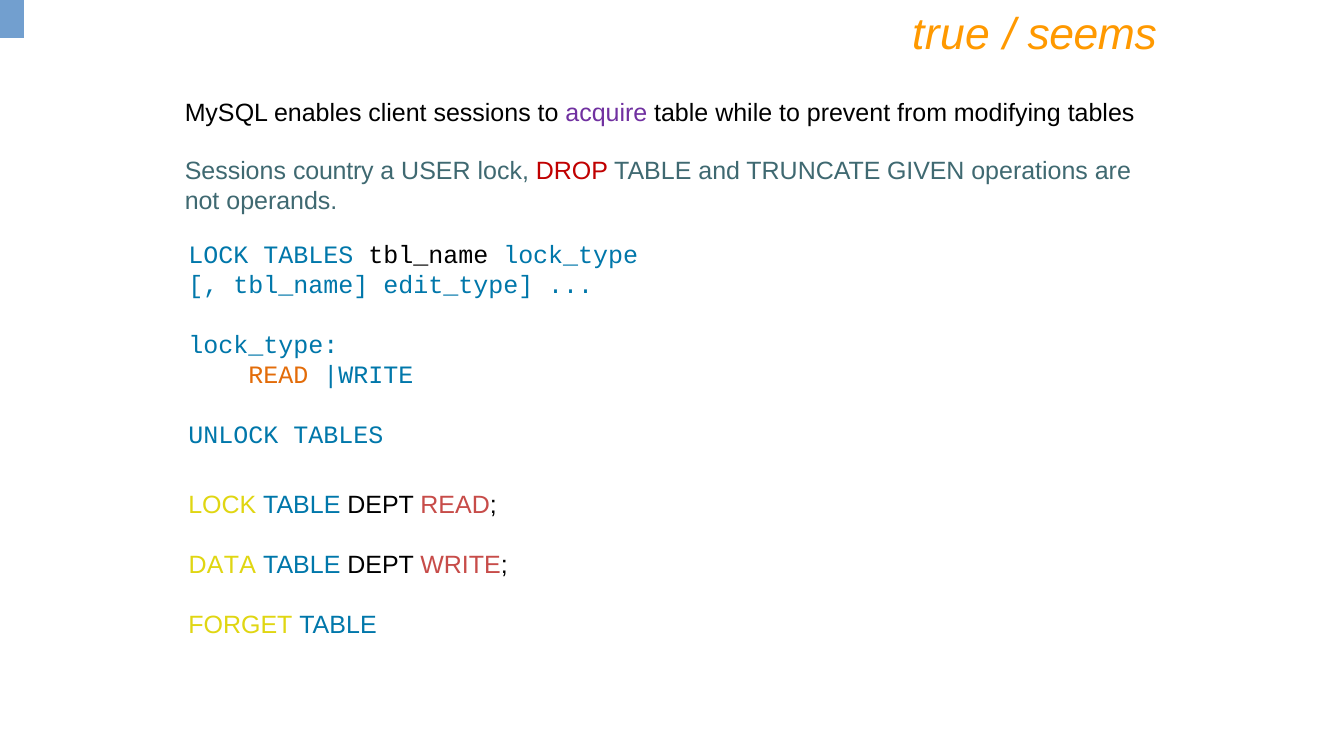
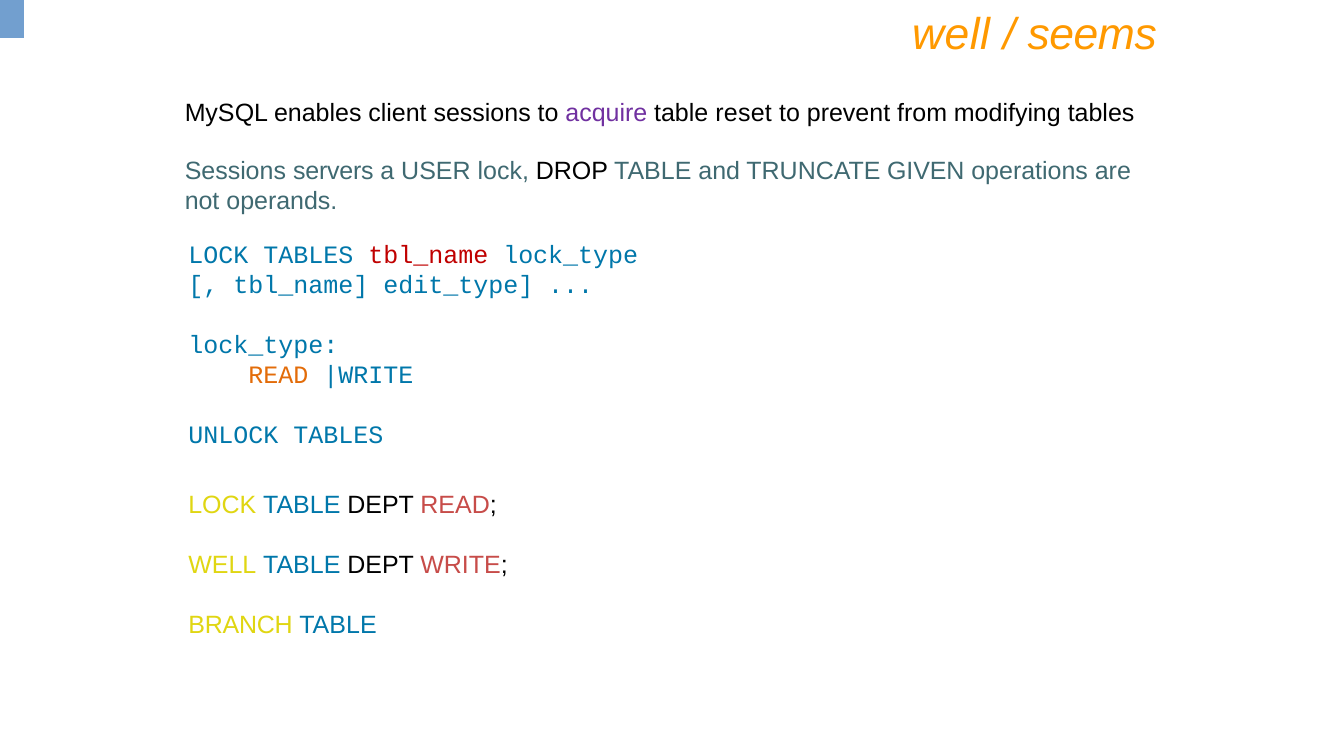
true at (951, 35): true -> well
while: while -> reset
country: country -> servers
DROP colour: red -> black
tbl_name at (428, 255) colour: black -> red
DATA at (222, 565): DATA -> WELL
FORGET: FORGET -> BRANCH
